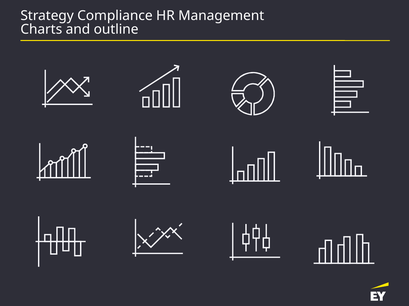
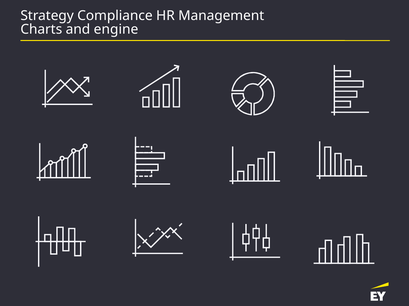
outline: outline -> engine
